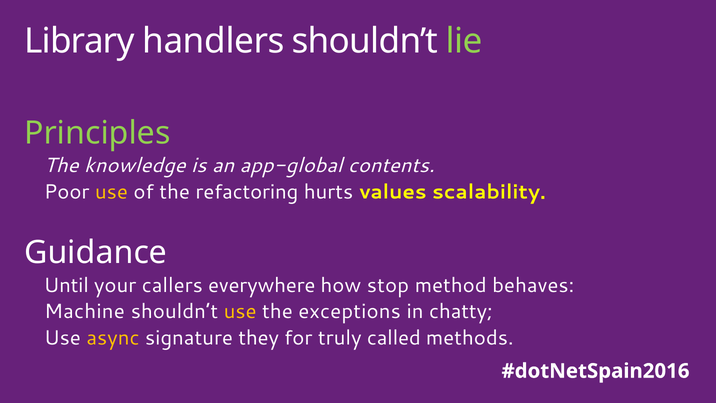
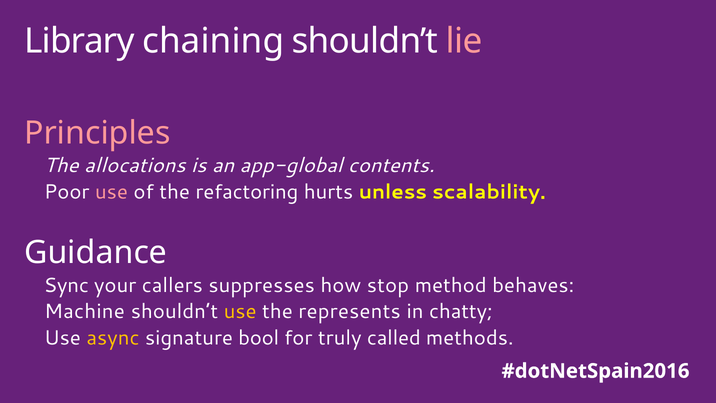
handlers: handlers -> chaining
lie colour: light green -> pink
Principles colour: light green -> pink
knowledge: knowledge -> allocations
use at (111, 192) colour: yellow -> pink
values: values -> unless
Until: Until -> Sync
everywhere: everywhere -> suppresses
exceptions: exceptions -> represents
they: they -> bool
